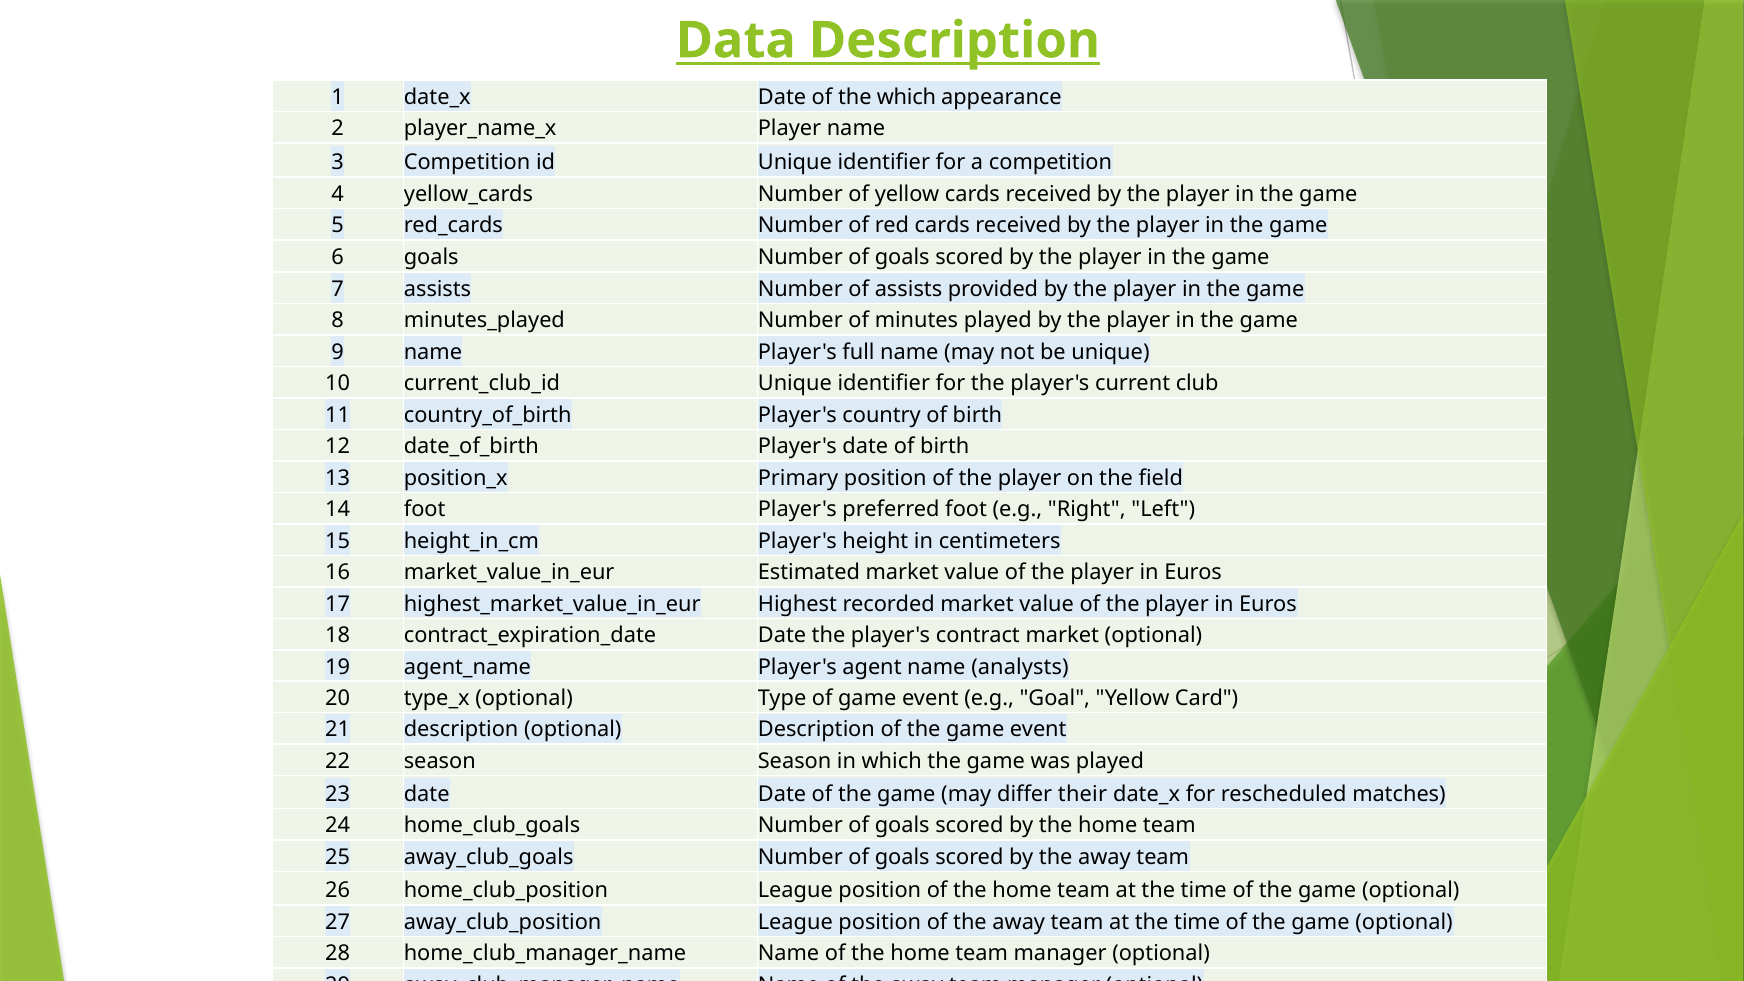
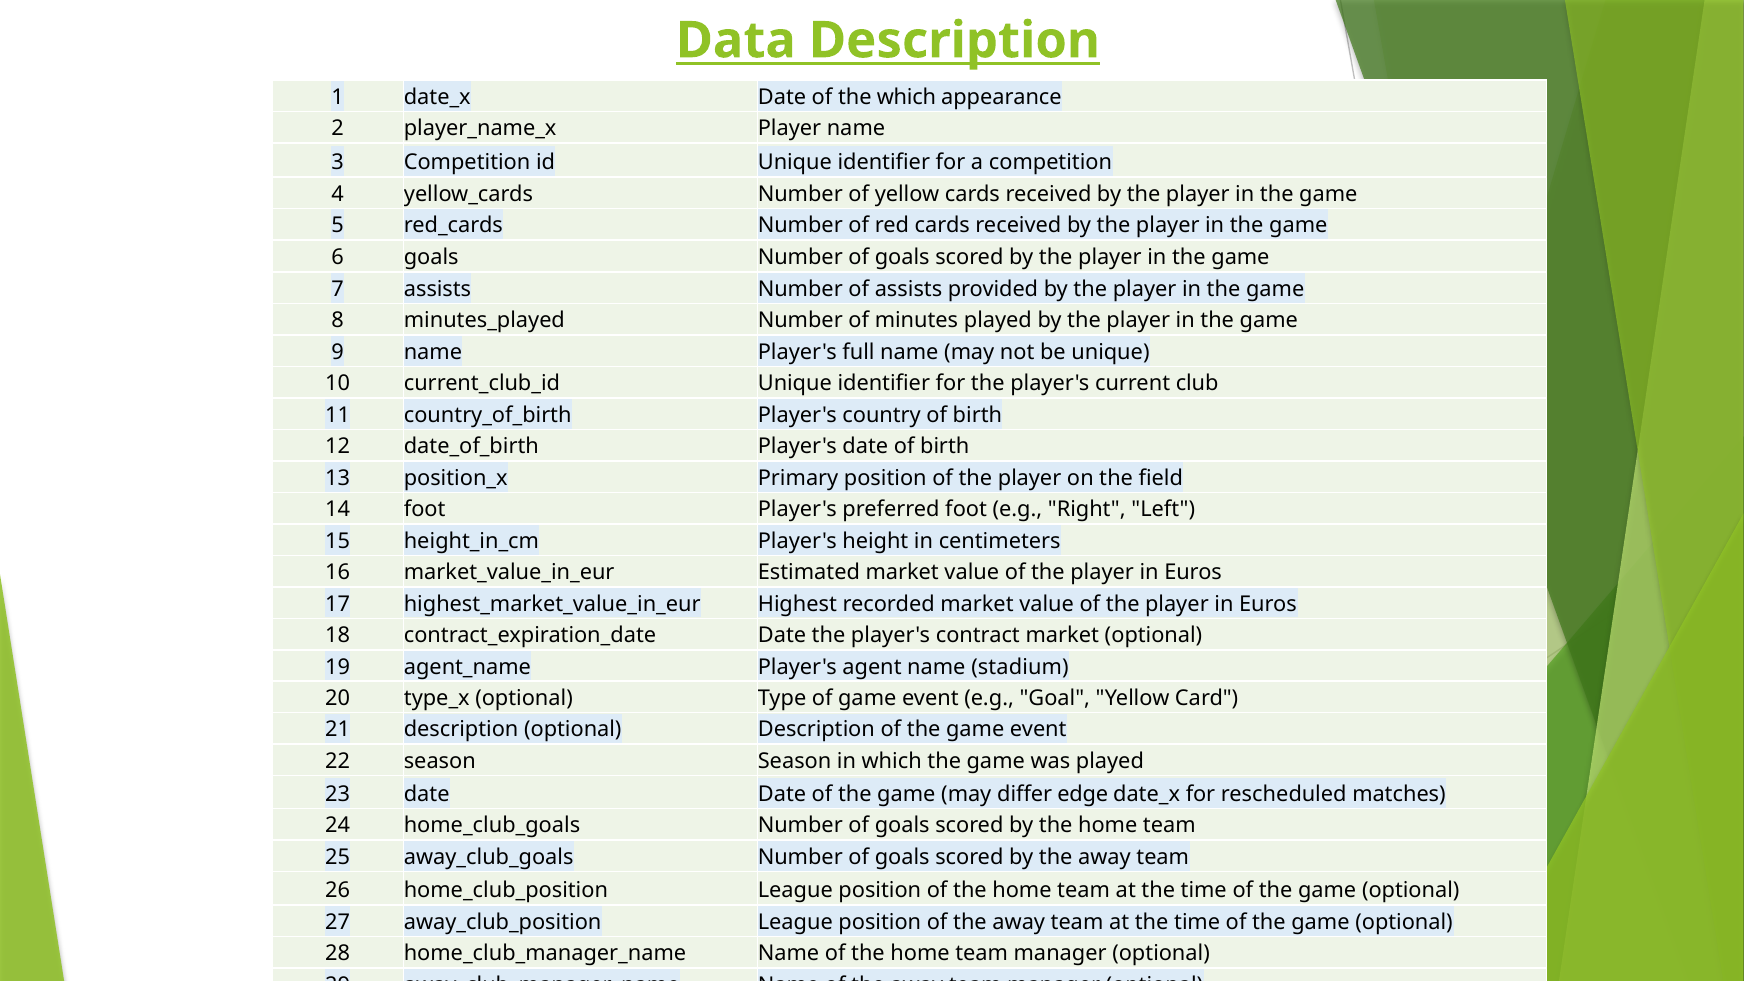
name analysts: analysts -> stadium
their: their -> edge
